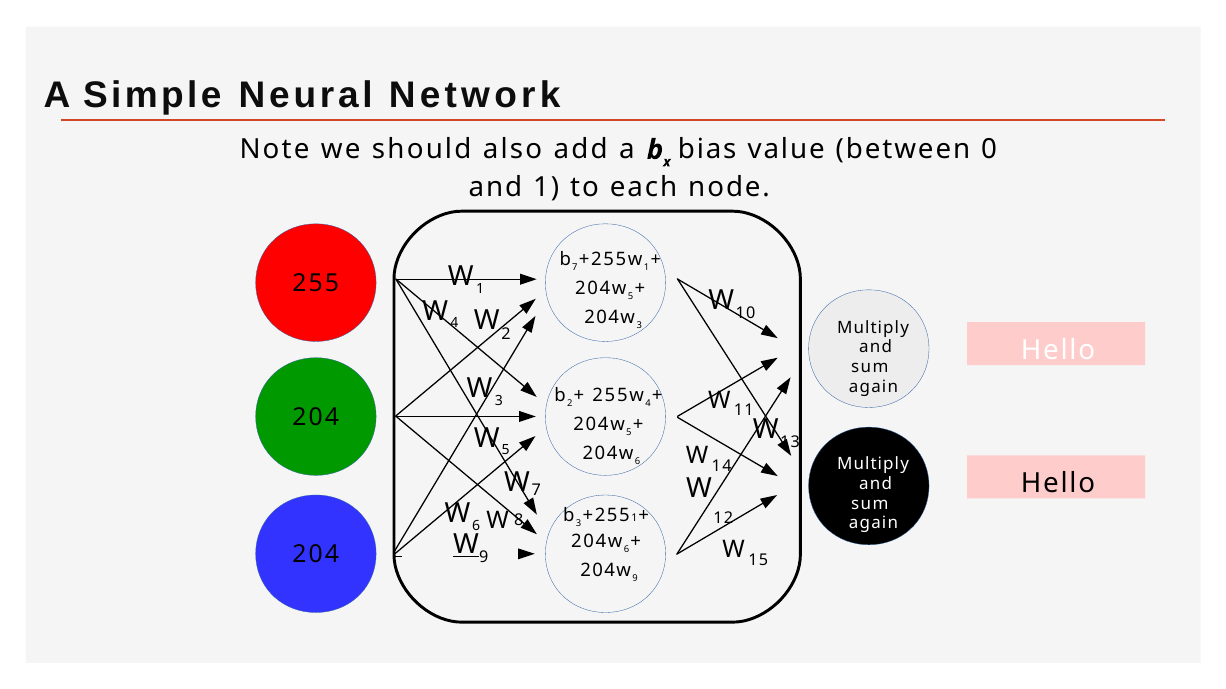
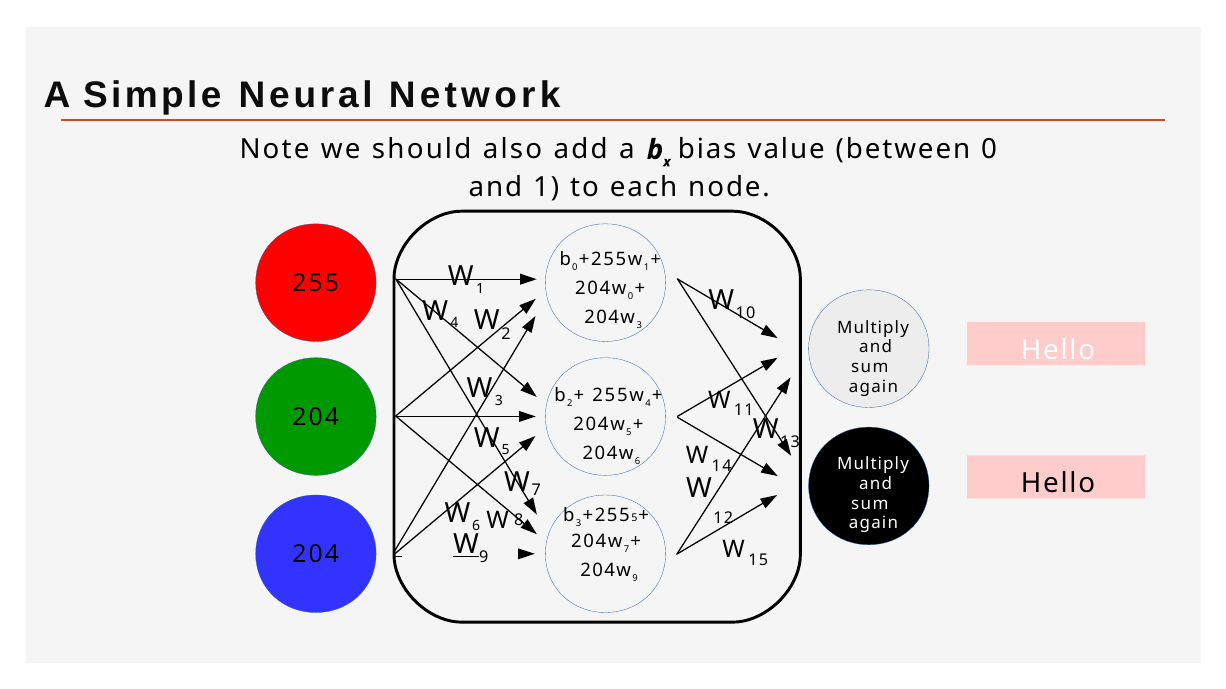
7 at (575, 267): 7 -> 0
5 at (631, 296): 5 -> 0
1 at (634, 518): 1 -> 5
6 at (626, 550): 6 -> 7
